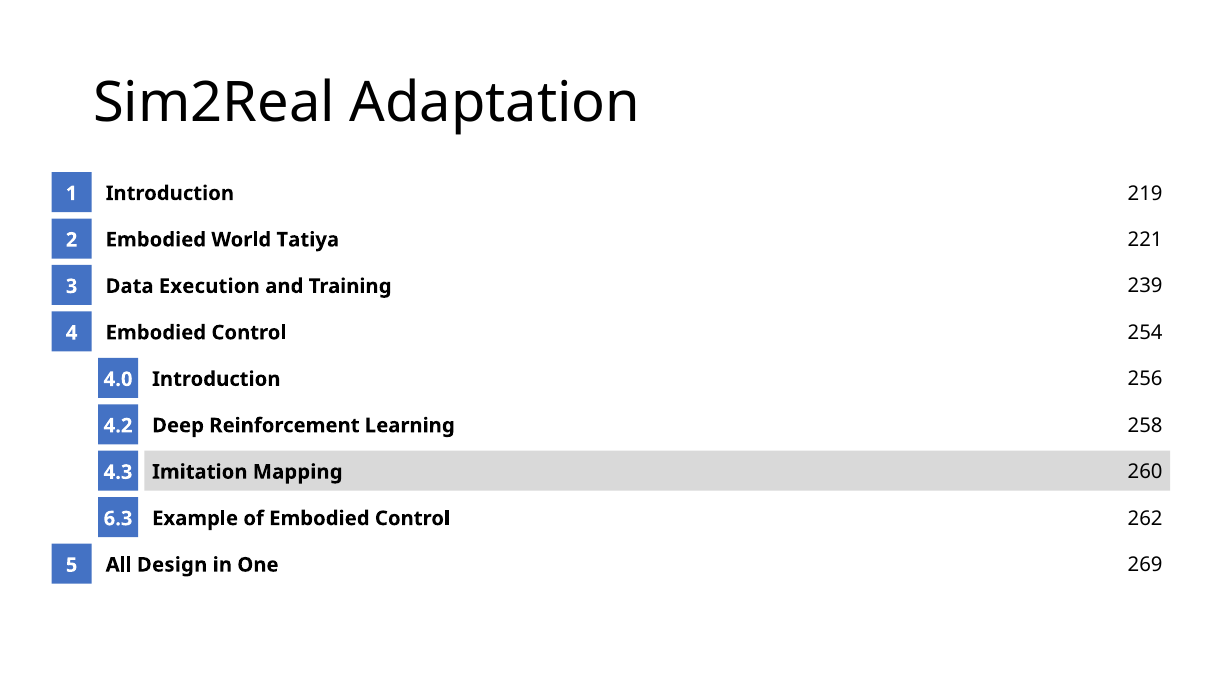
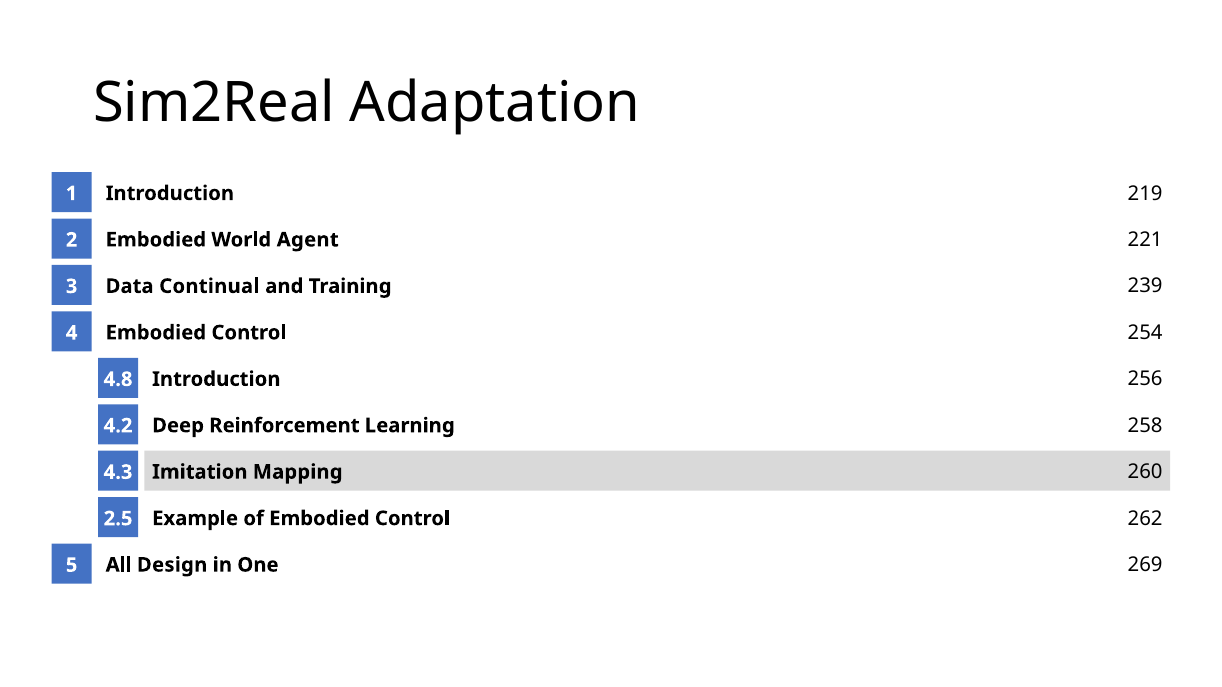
Tatiya: Tatiya -> Agent
Execution: Execution -> Continual
4.0: 4.0 -> 4.8
6.3: 6.3 -> 2.5
